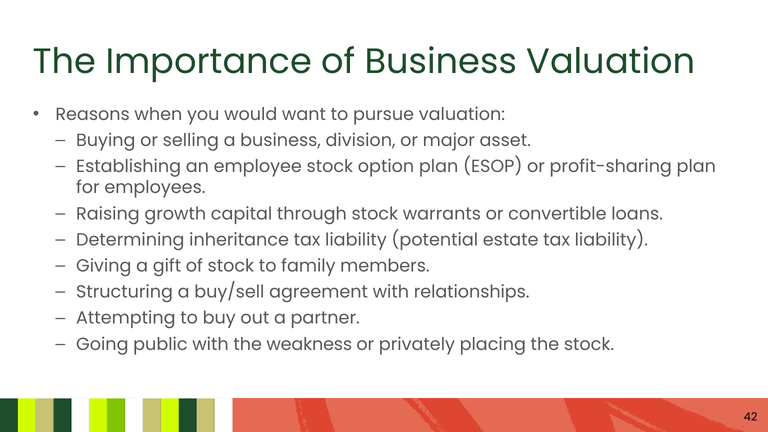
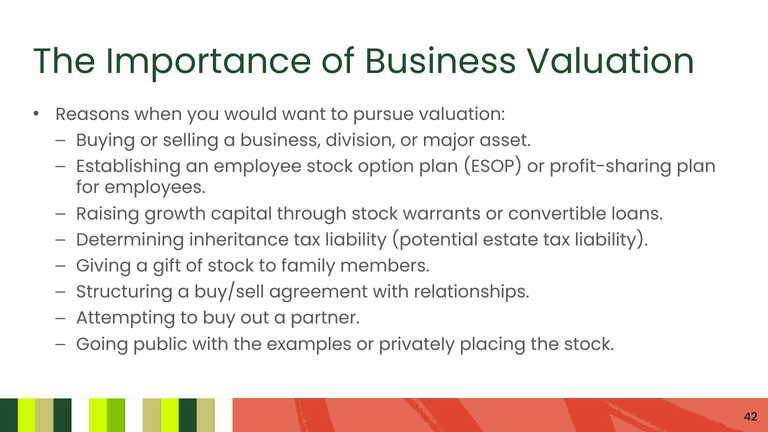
weakness: weakness -> examples
